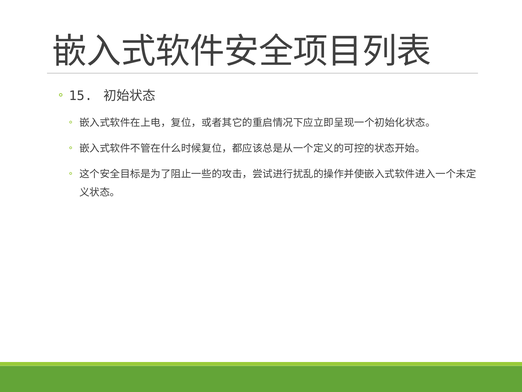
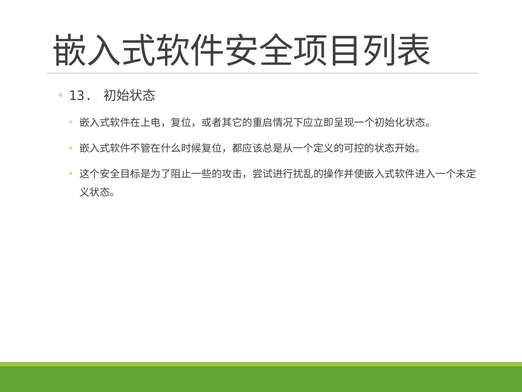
15: 15 -> 13
